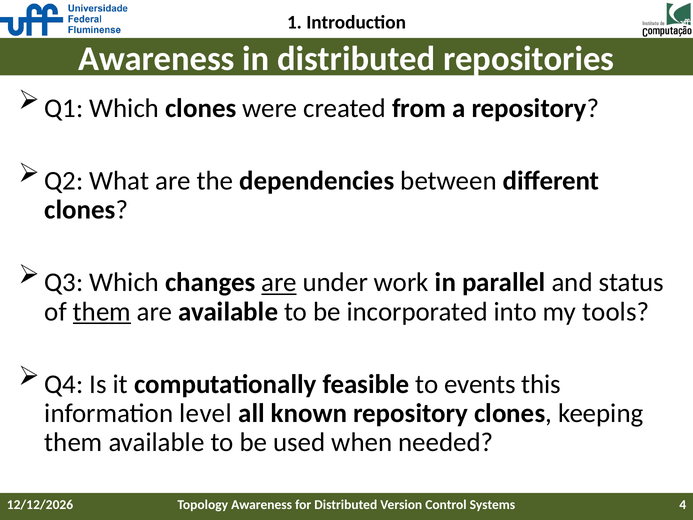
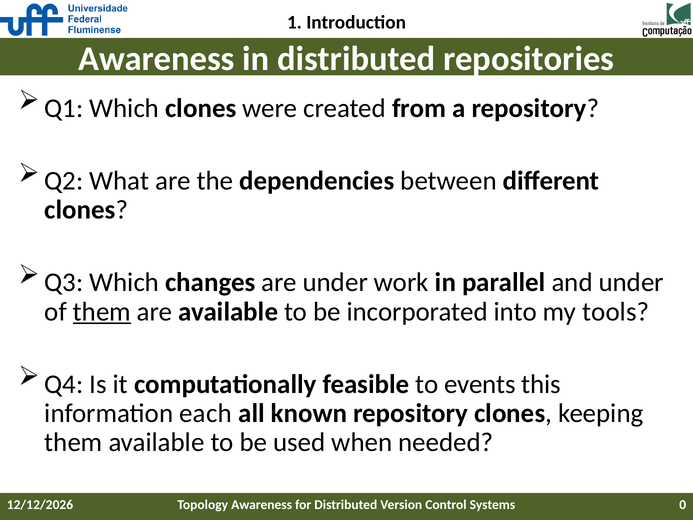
are at (279, 282) underline: present -> none
and status: status -> under
level: level -> each
4: 4 -> 0
